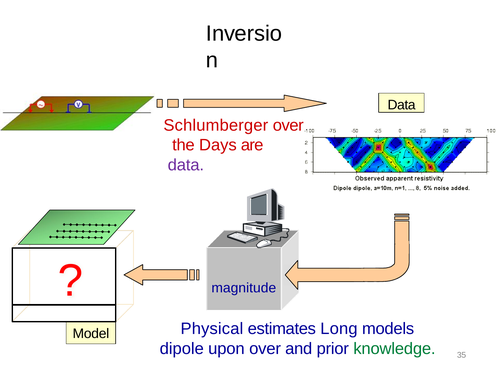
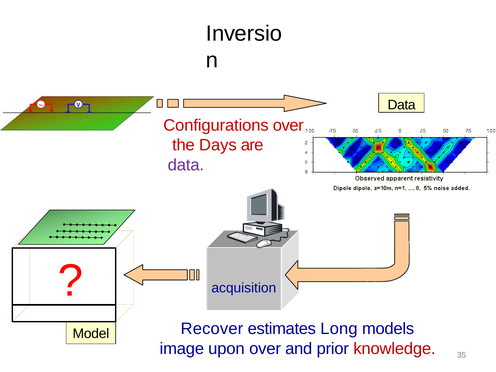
Schlumberger: Schlumberger -> Configurations
magnitude: magnitude -> acquisition
Physical: Physical -> Recover
dipole: dipole -> image
knowledge colour: green -> red
